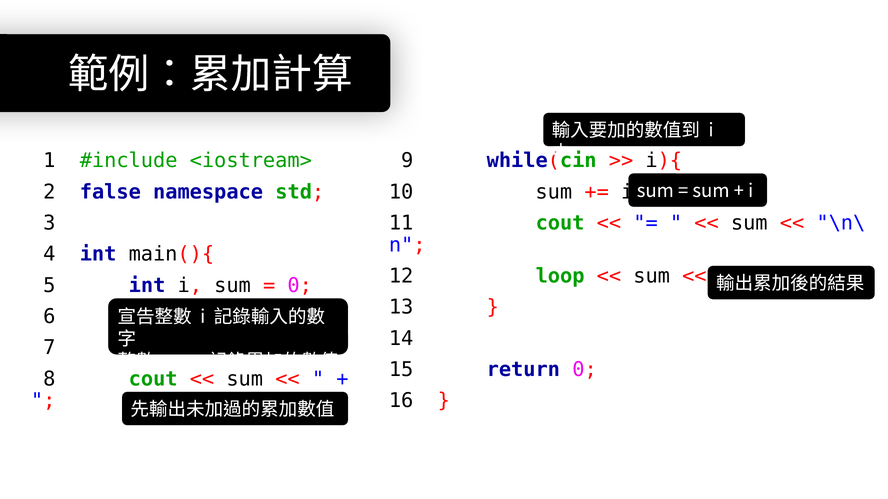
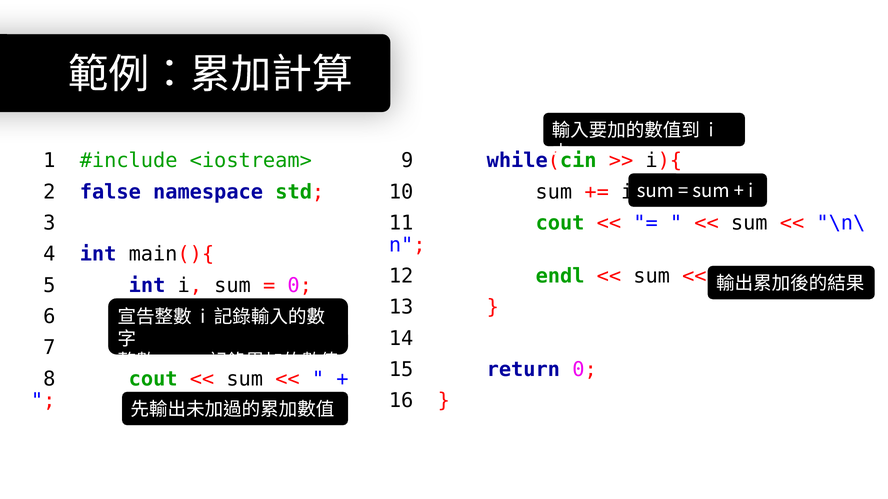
loop: loop -> endl
